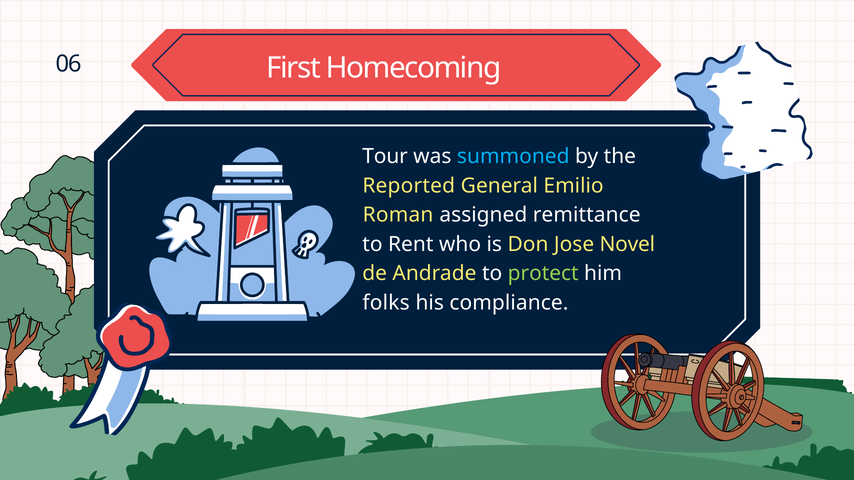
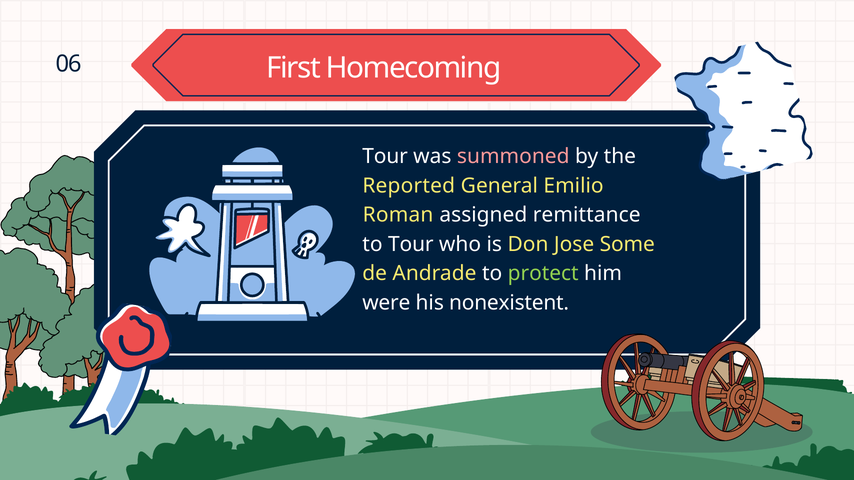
summoned colour: light blue -> pink
to Rent: Rent -> Tour
Novel: Novel -> Some
folks: folks -> were
compliance: compliance -> nonexistent
